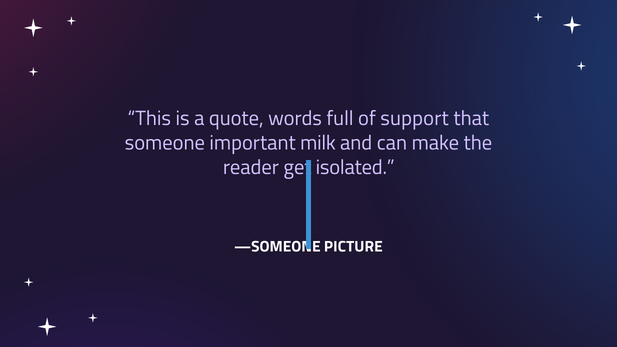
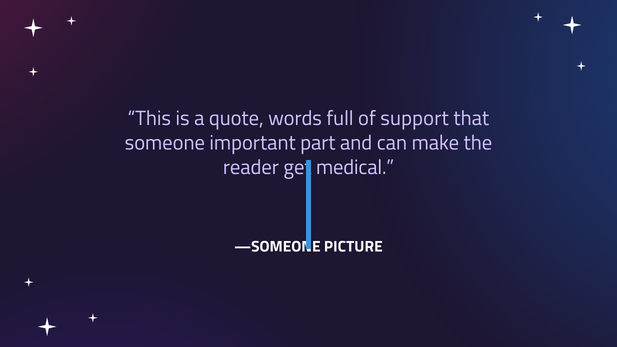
milk: milk -> part
isolated: isolated -> medical
